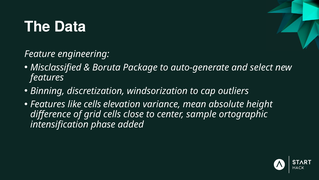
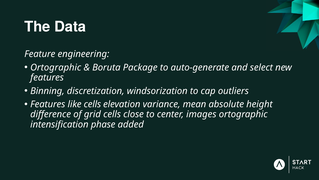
Misclassified at (56, 67): Misclassified -> Ortographic
sample: sample -> images
